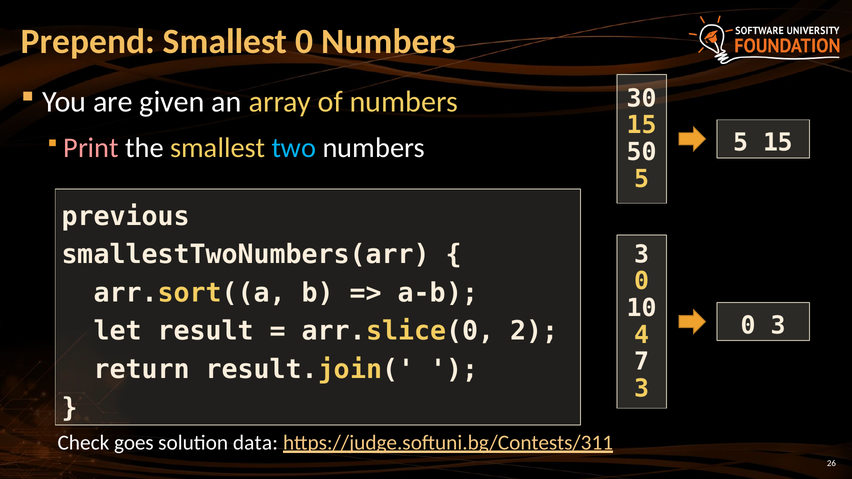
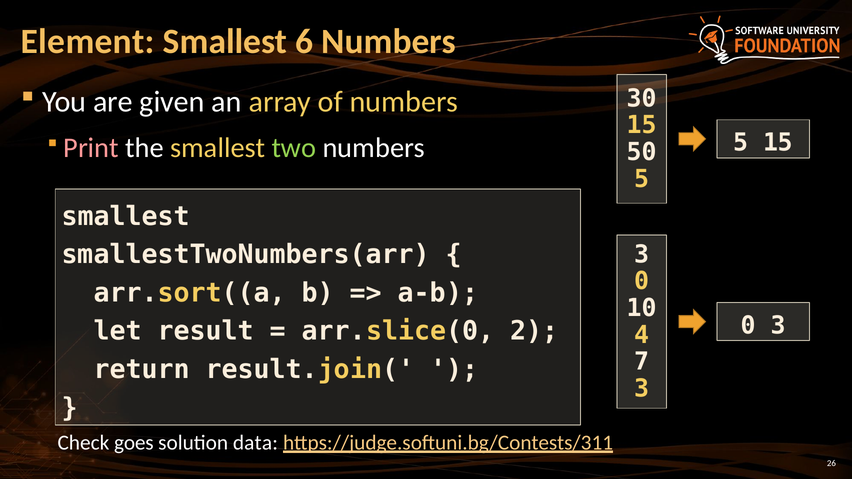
Prepend: Prepend -> Element
Smallest 0: 0 -> 6
two colour: light blue -> light green
previous at (126, 216): previous -> smallest
